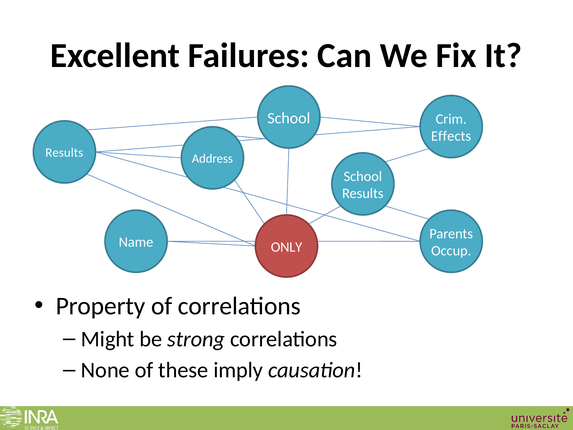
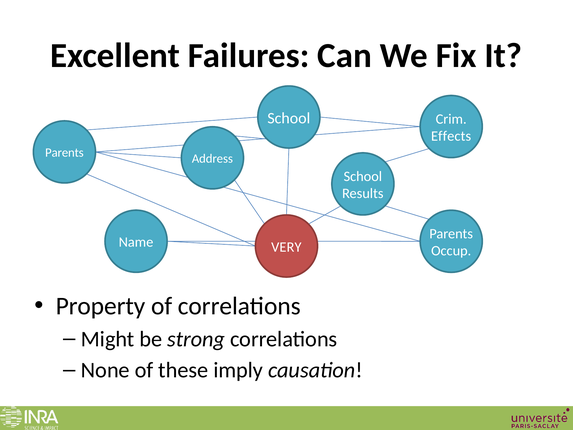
Results at (64, 153): Results -> Parents
ONLY: ONLY -> VERY
